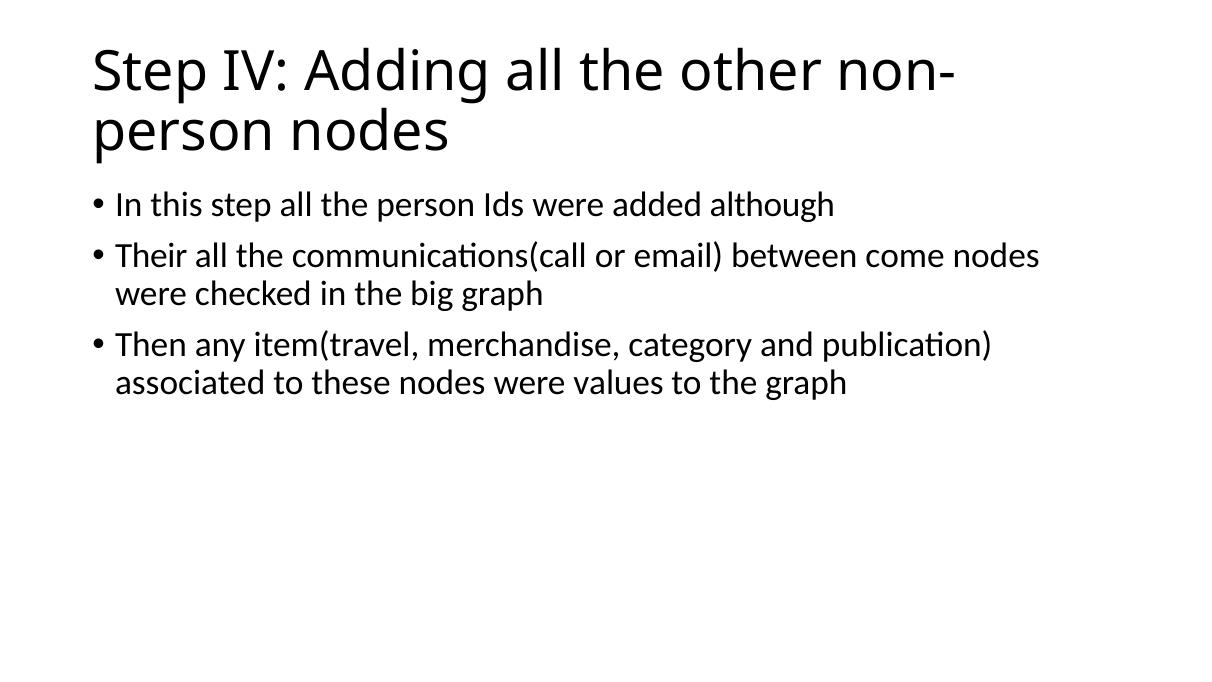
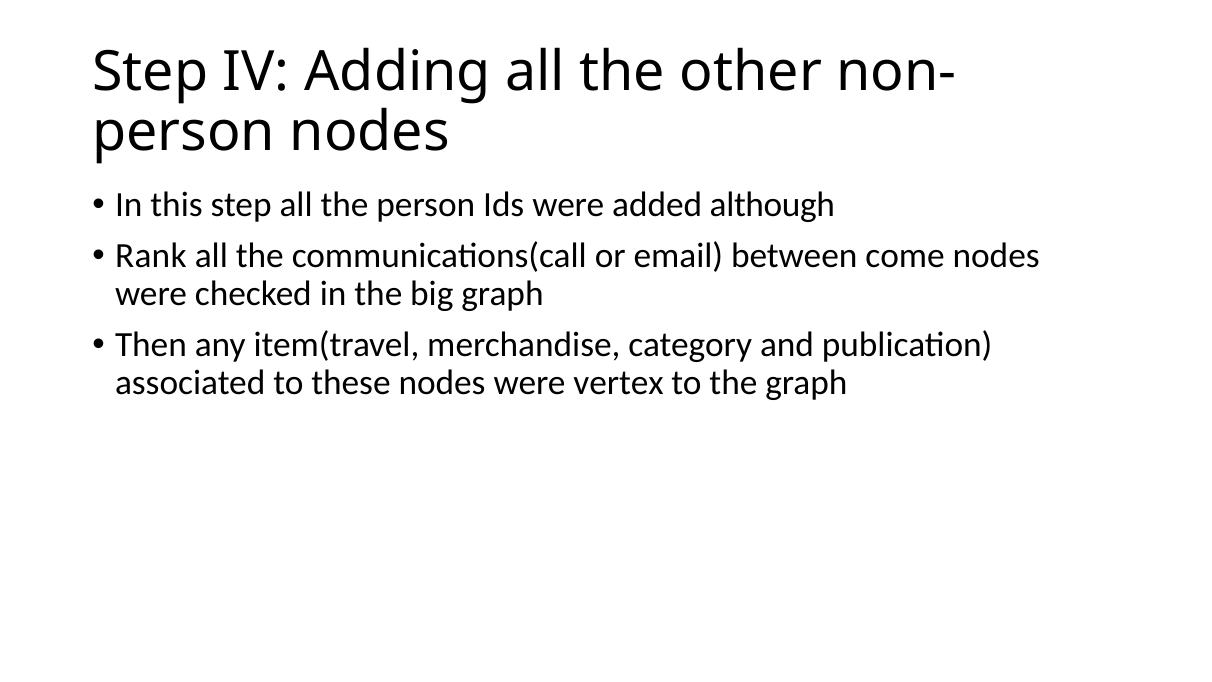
Their: Their -> Rank
values: values -> vertex
